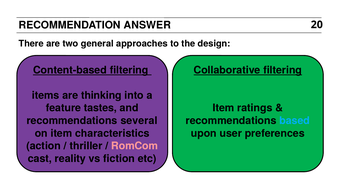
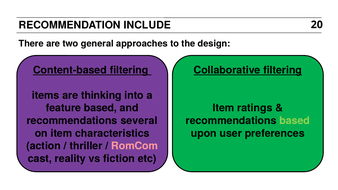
ANSWER: ANSWER -> INCLUDE
feature tastes: tastes -> based
based at (295, 121) colour: light blue -> light green
